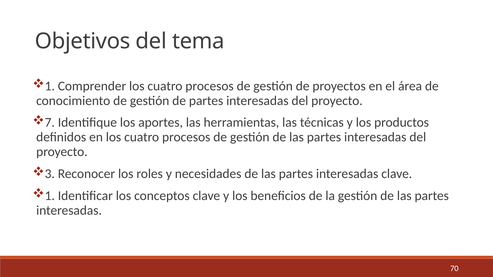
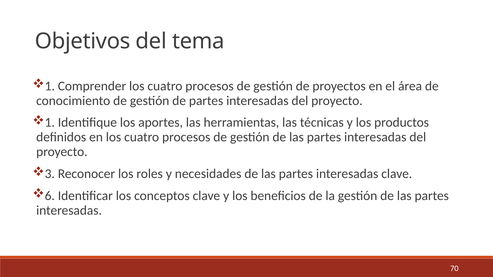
7 at (50, 123): 7 -> 1
1 at (50, 196): 1 -> 6
